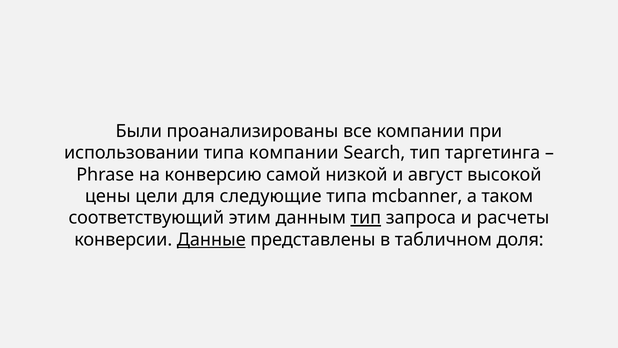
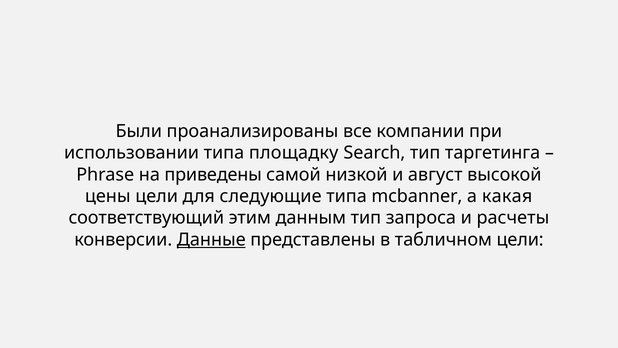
типа компании: компании -> площадку
конверсию: конверсию -> приведены
таком: таком -> какая
тип at (366, 218) underline: present -> none
табличном доля: доля -> цели
